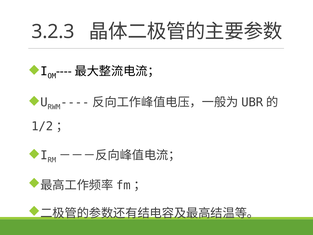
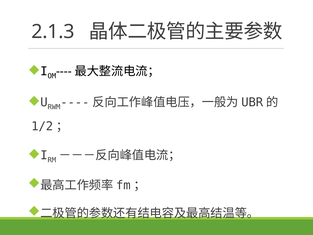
3.2.3: 3.2.3 -> 2.1.3
